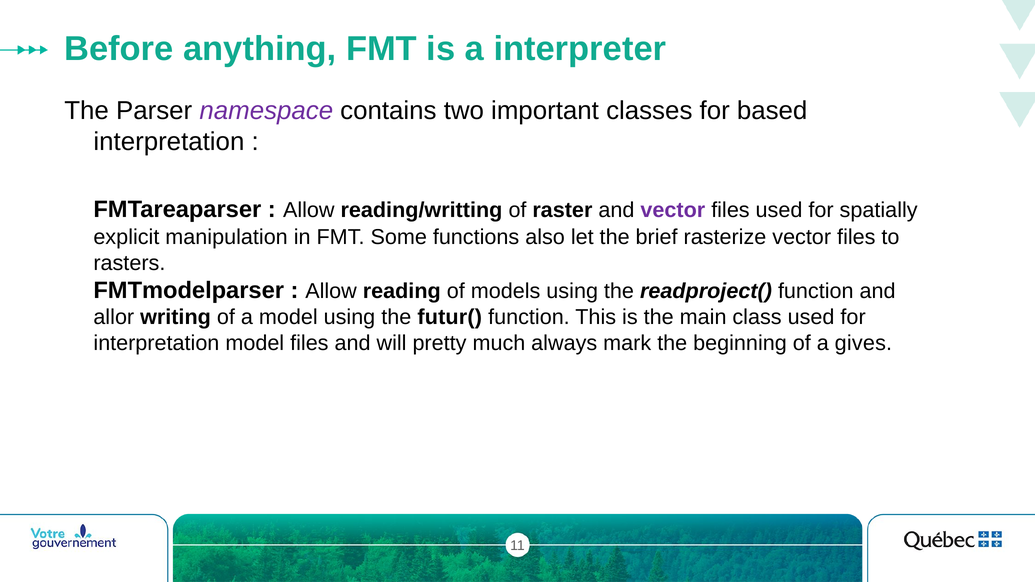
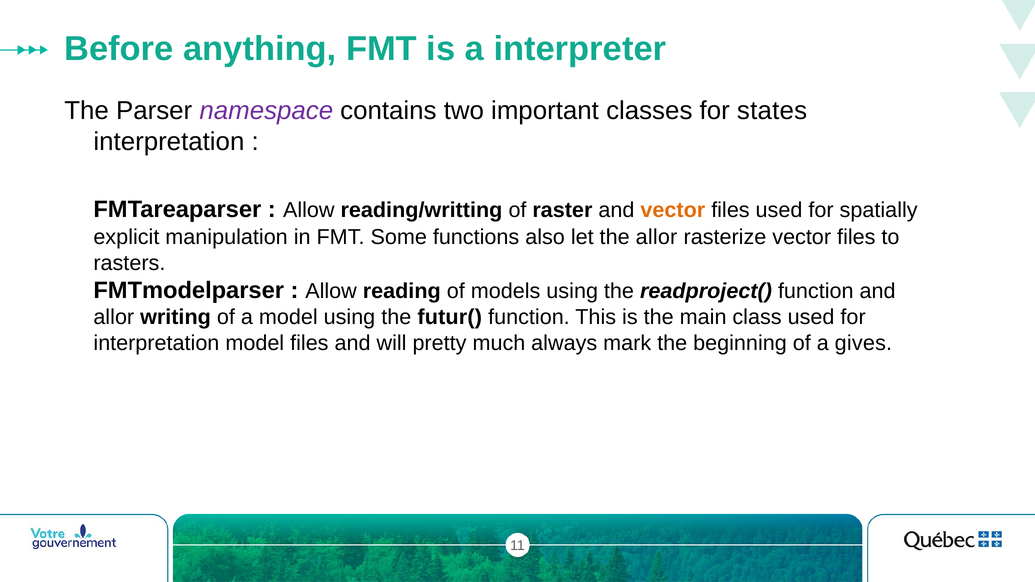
based: based -> states
vector at (673, 210) colour: purple -> orange
the brief: brief -> allor
